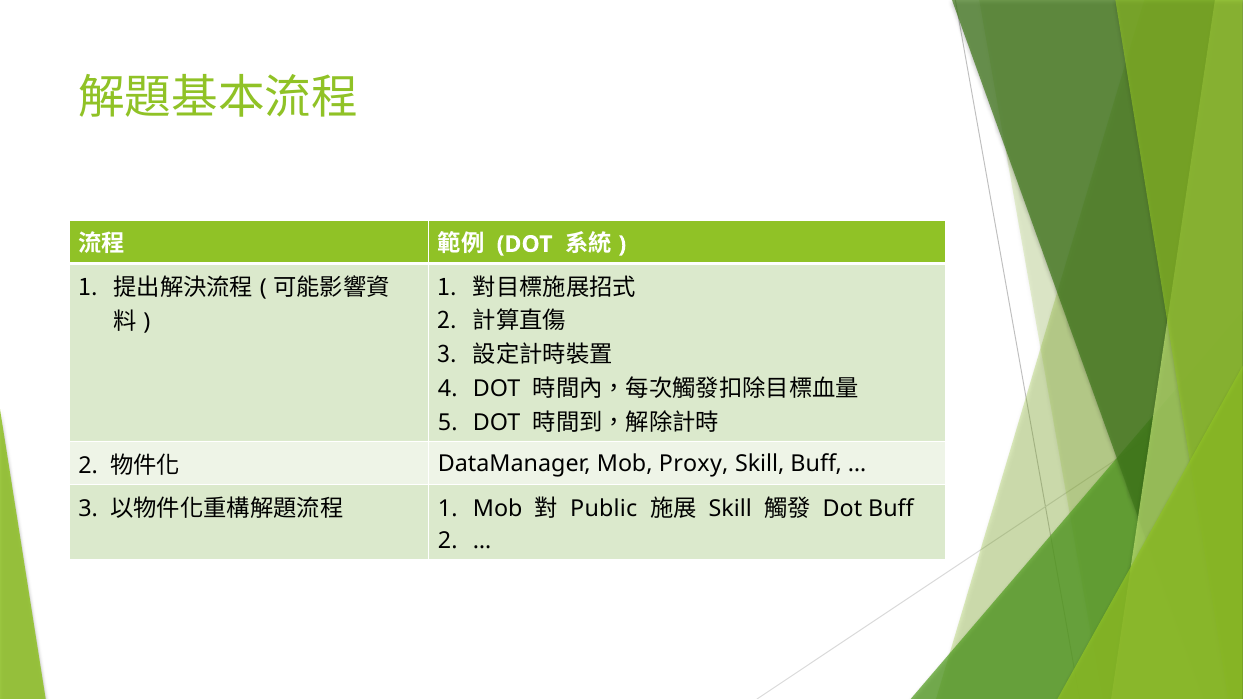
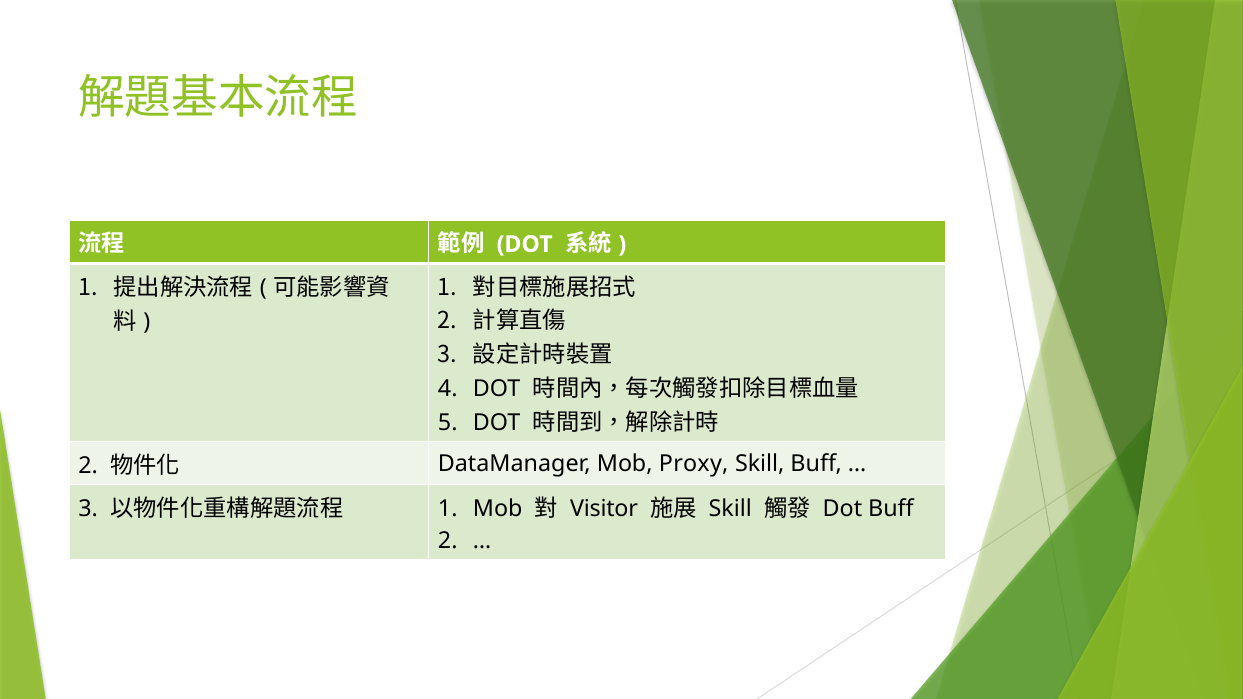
Public: Public -> Visitor
